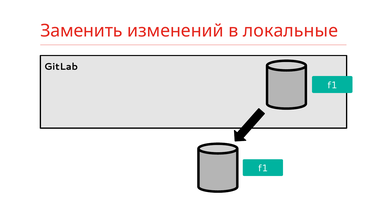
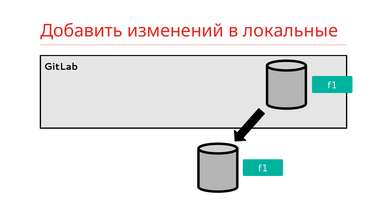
Заменить: Заменить -> Добавить
